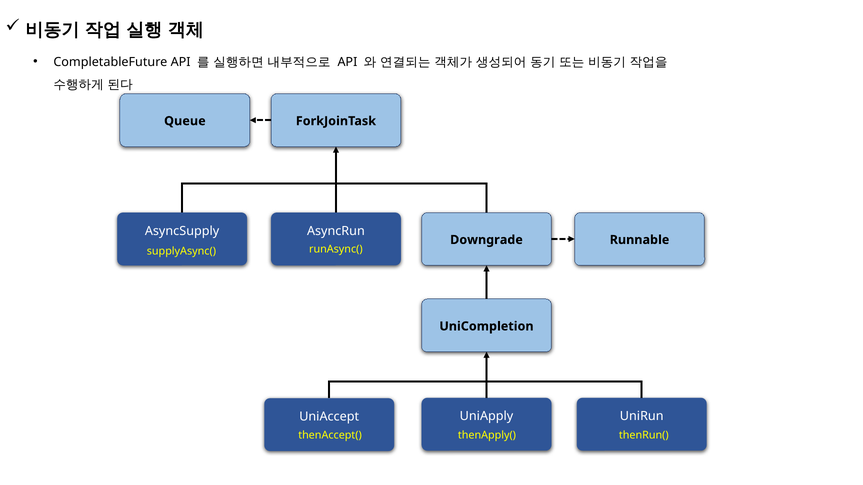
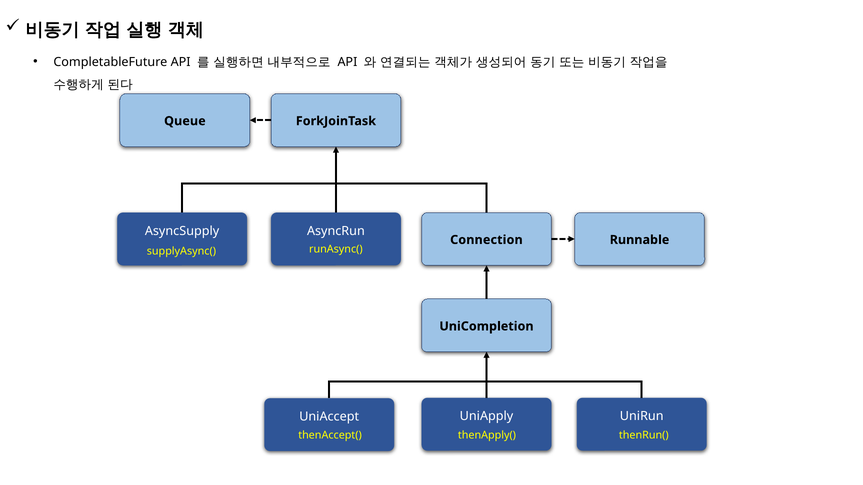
Downgrade: Downgrade -> Connection
